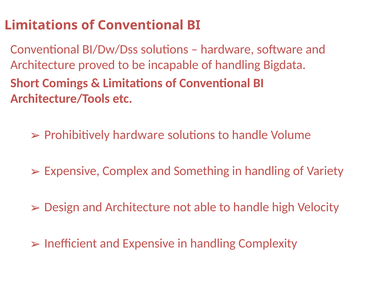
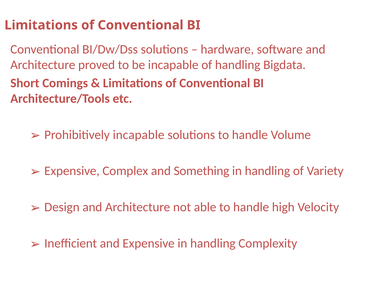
Prohibitively hardware: hardware -> incapable
